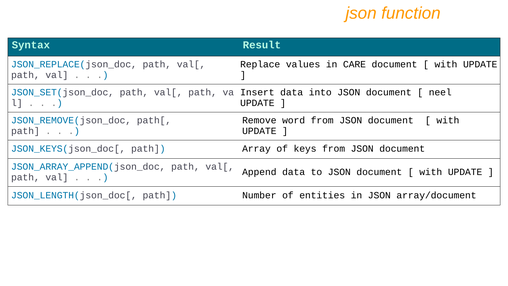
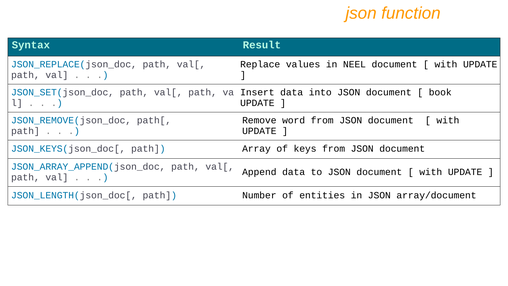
CARE: CARE -> NEEL
neel: neel -> book
